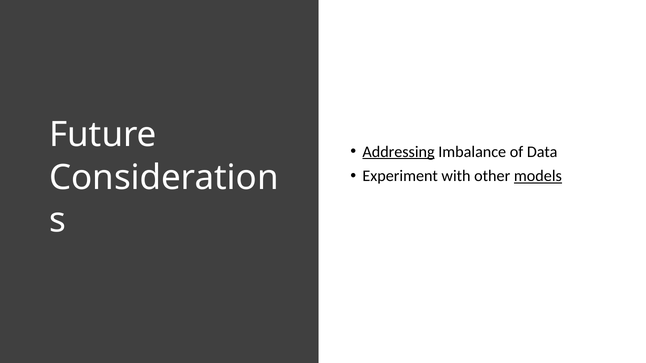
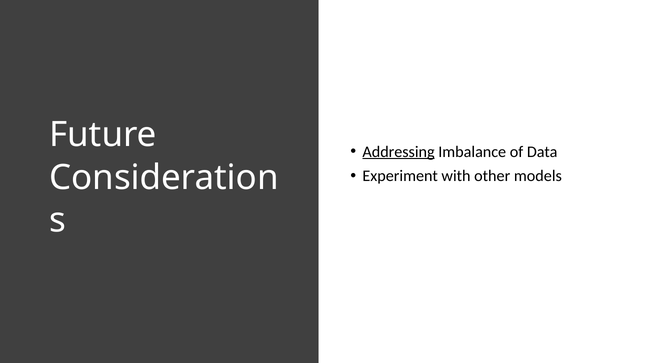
models underline: present -> none
